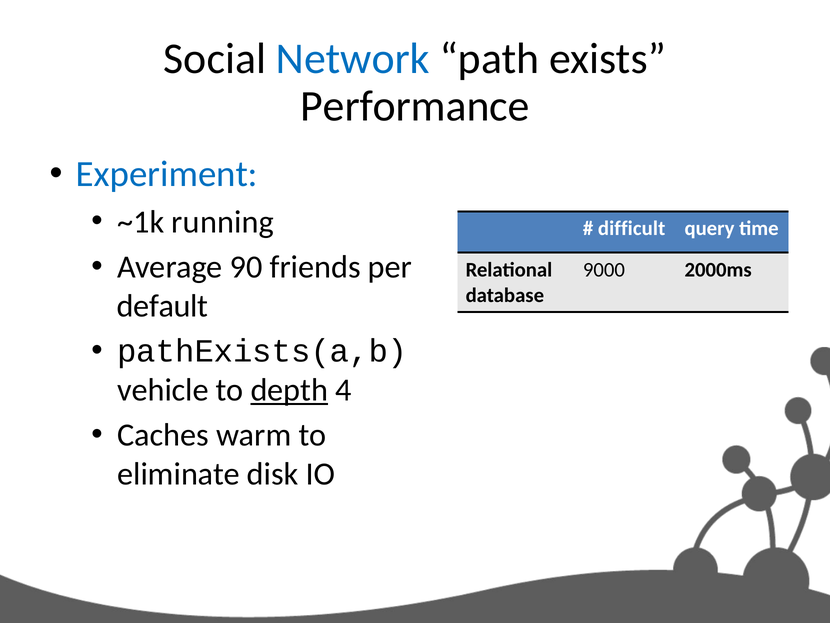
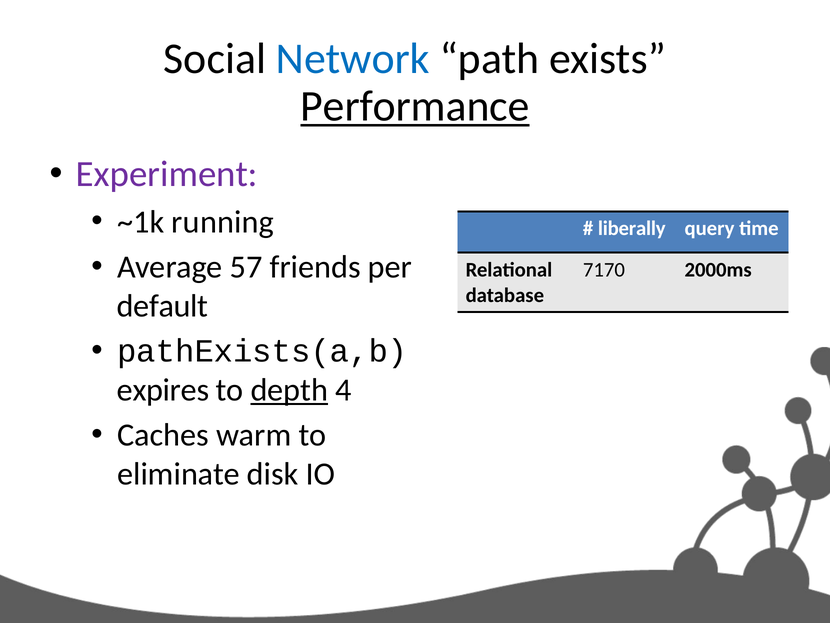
Performance underline: none -> present
Experiment colour: blue -> purple
difficult: difficult -> liberally
90: 90 -> 57
9000: 9000 -> 7170
vehicle: vehicle -> expires
